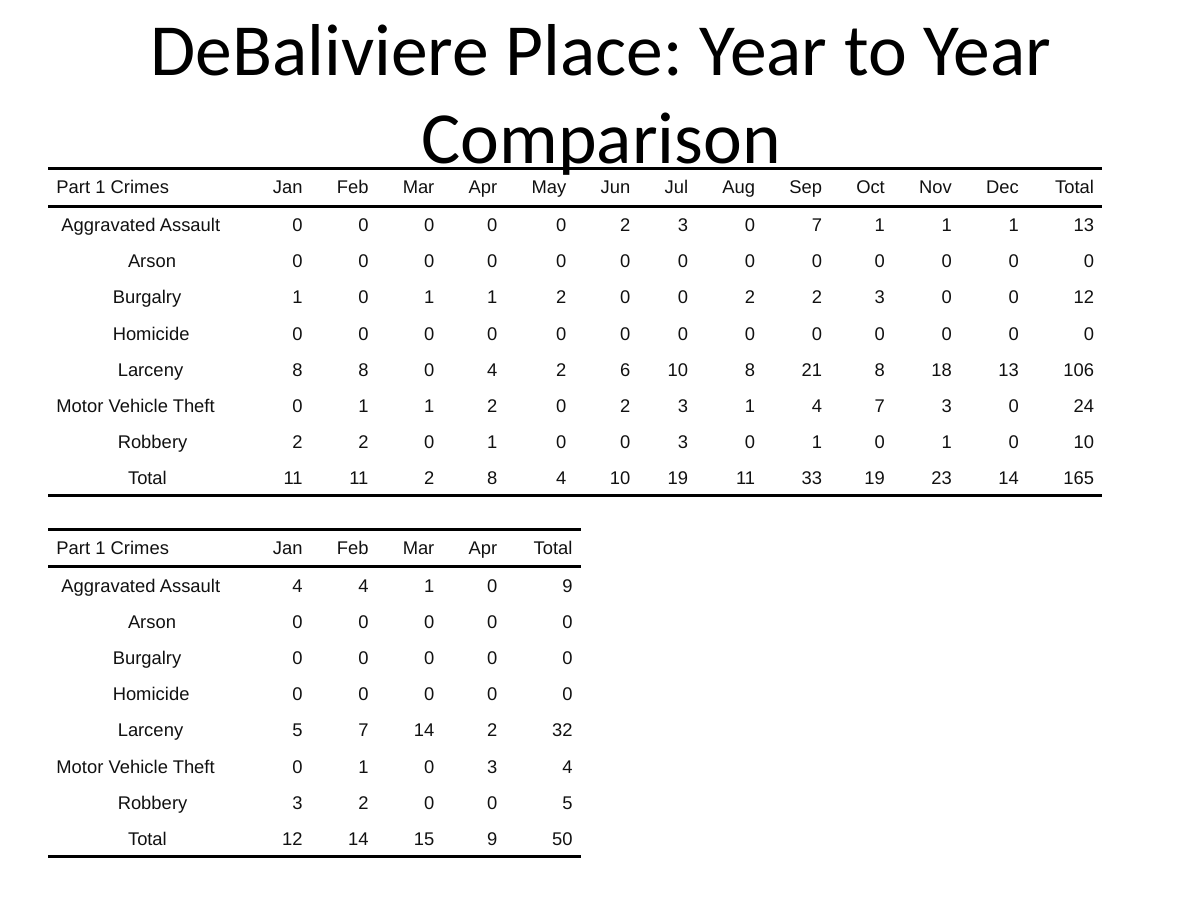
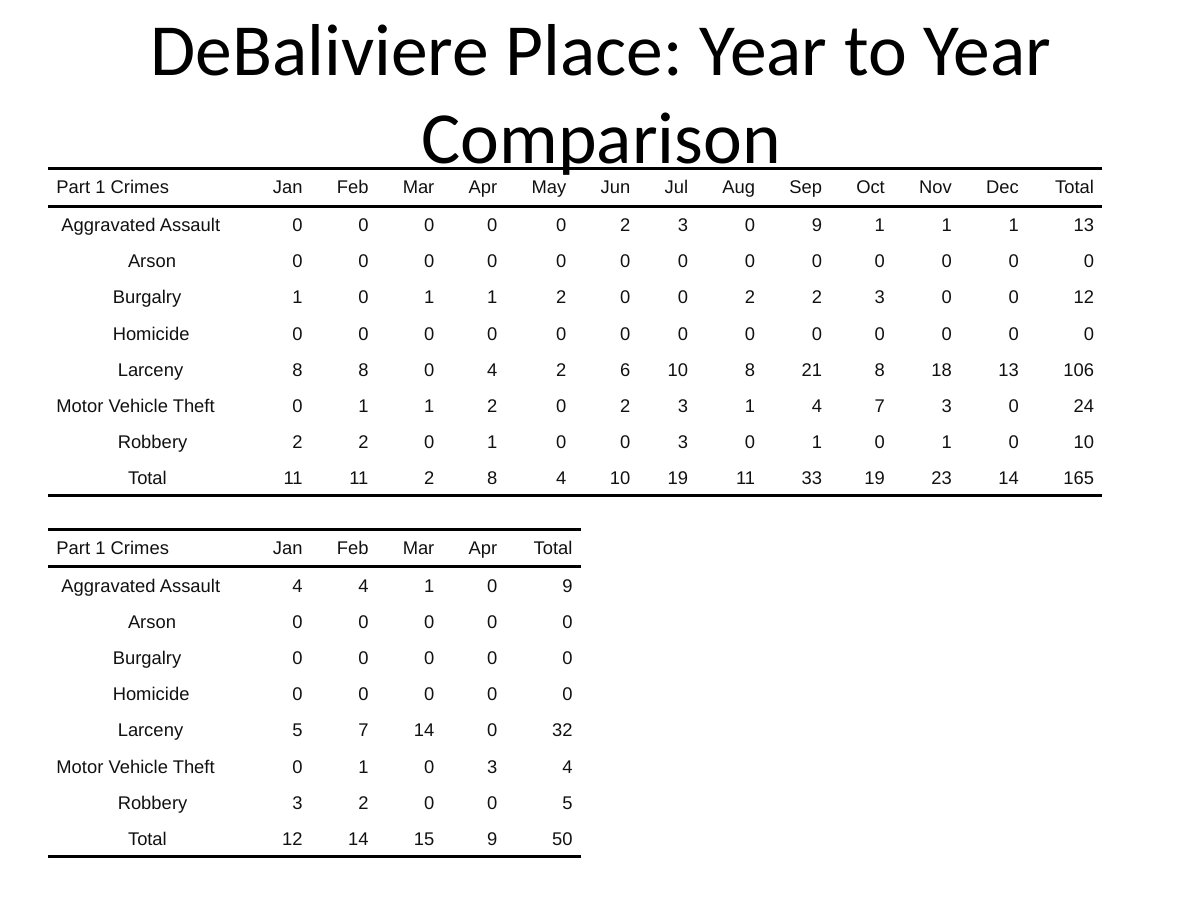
3 0 7: 7 -> 9
14 2: 2 -> 0
